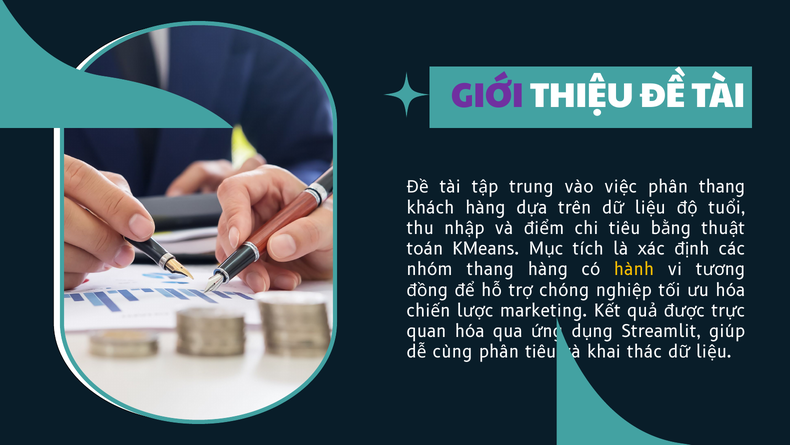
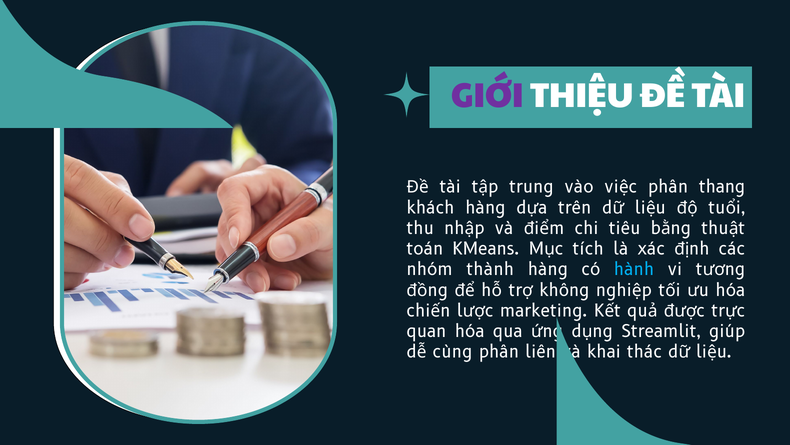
nhóm thang: thang -> thành
hành colour: yellow -> light blue
chóng: chóng -> không
phân tiêu: tiêu -> liên
